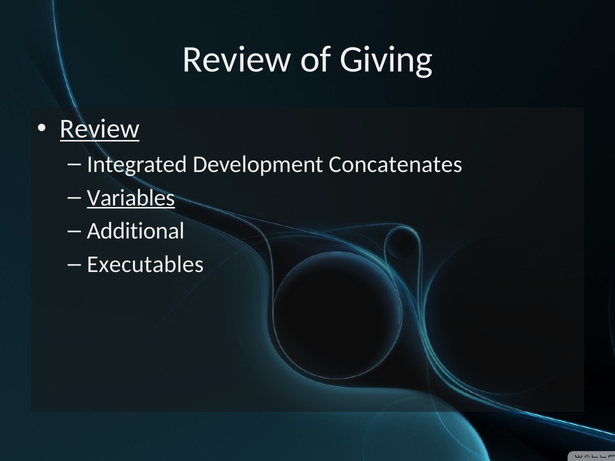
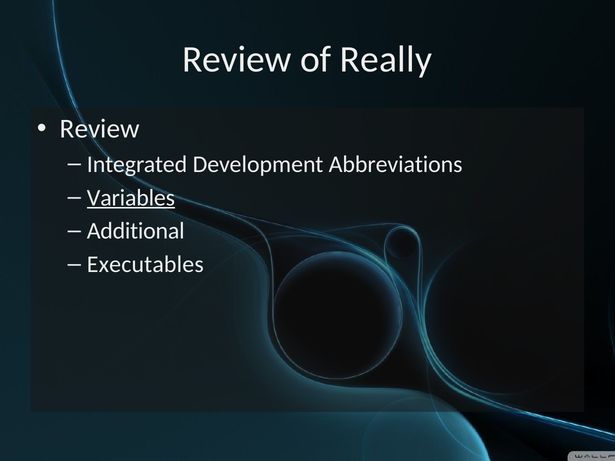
Giving: Giving -> Really
Review at (100, 129) underline: present -> none
Concatenates: Concatenates -> Abbreviations
